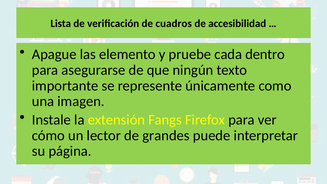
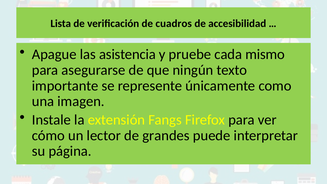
elemento: elemento -> asistencia
dentro: dentro -> mismo
